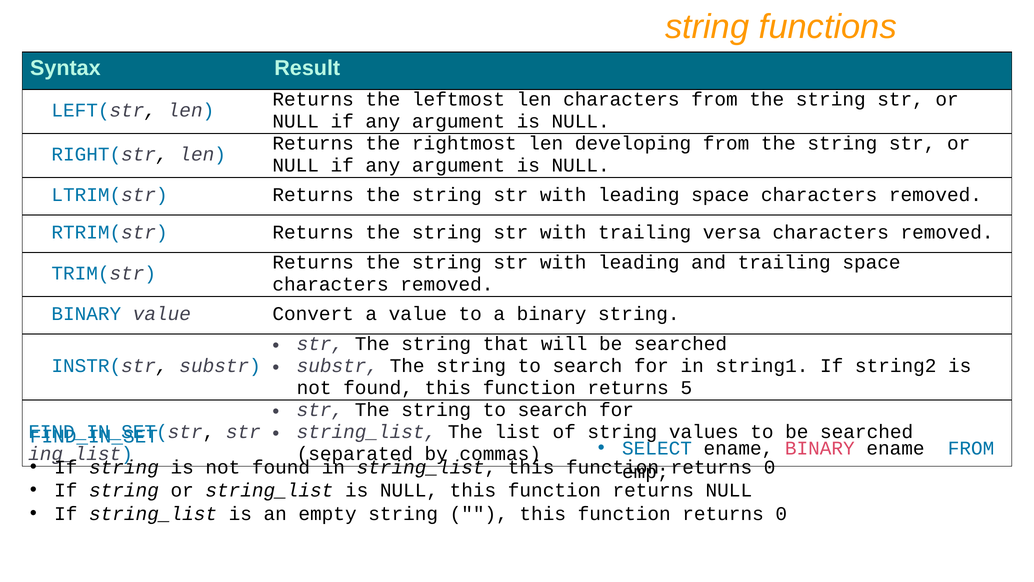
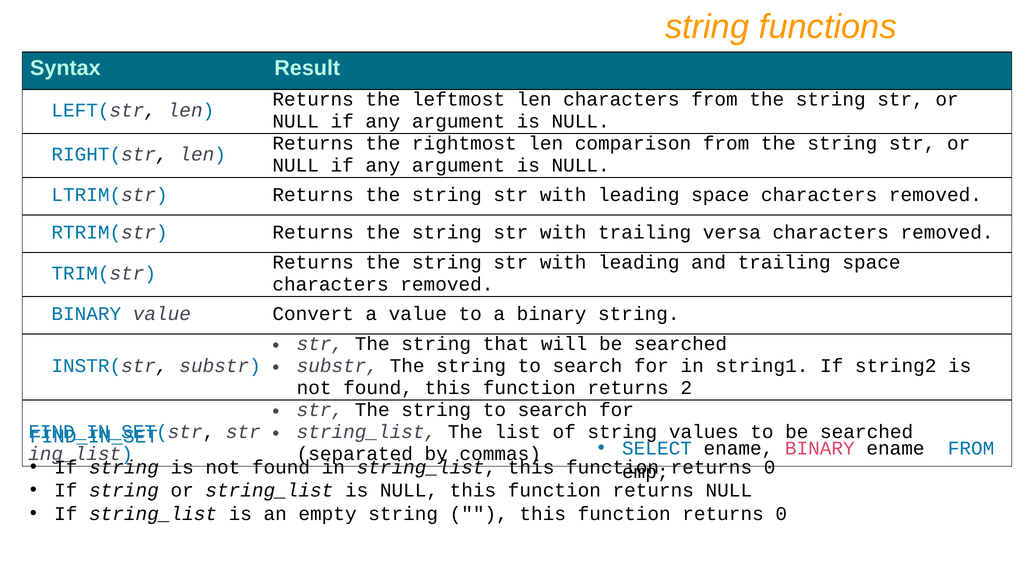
developing: developing -> comparison
5: 5 -> 2
